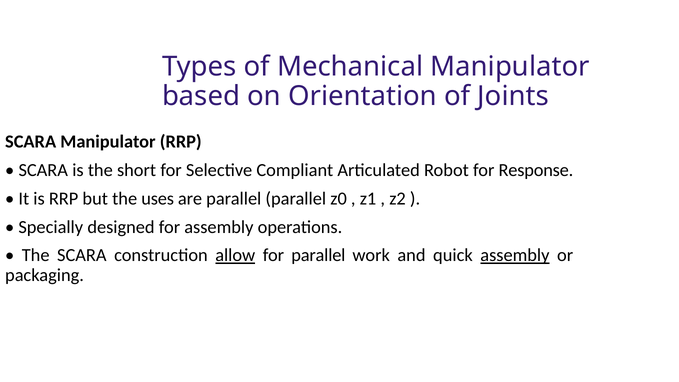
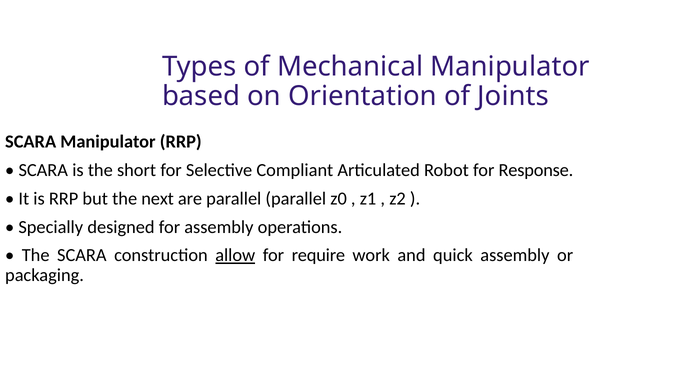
uses: uses -> next
for parallel: parallel -> require
assembly at (515, 255) underline: present -> none
